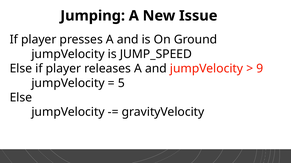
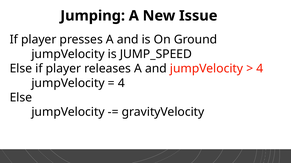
9 at (260, 69): 9 -> 4
5 at (121, 83): 5 -> 4
